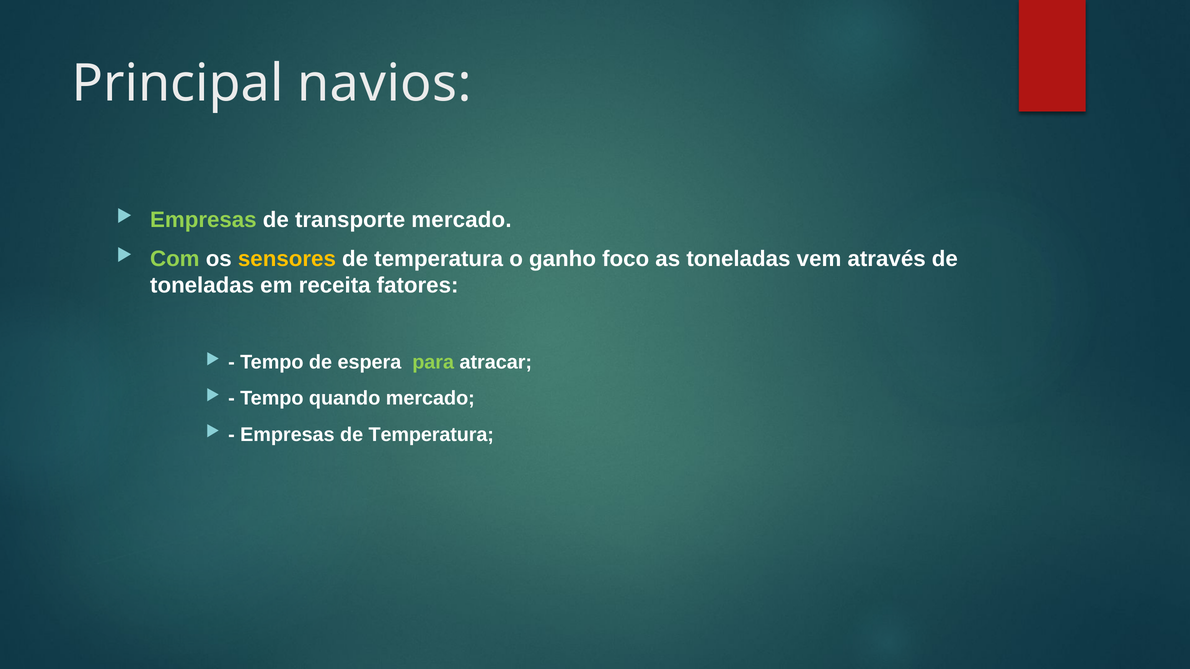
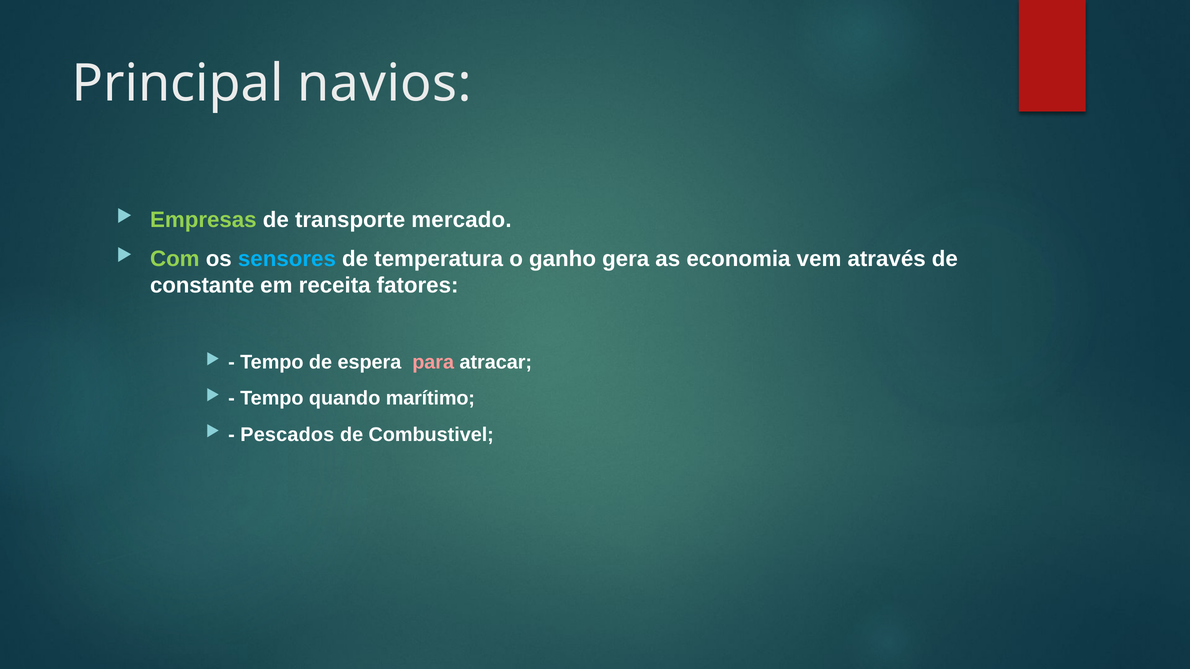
sensores colour: yellow -> light blue
foco: foco -> gera
as toneladas: toneladas -> economia
toneladas at (202, 286): toneladas -> constante
para colour: light green -> pink
quando mercado: mercado -> marítimo
Empresas at (287, 435): Empresas -> Pescados
Temperatura at (431, 435): Temperatura -> Combustivel
